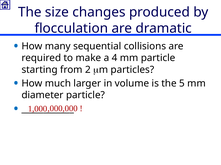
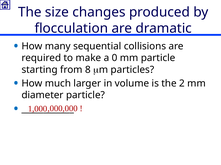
4: 4 -> 0
2: 2 -> 8
5: 5 -> 2
